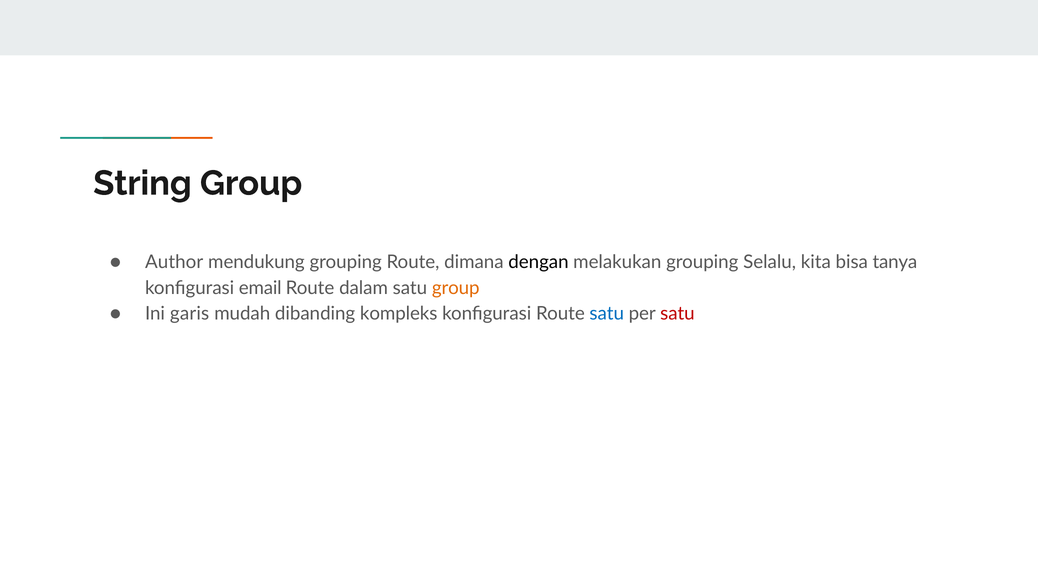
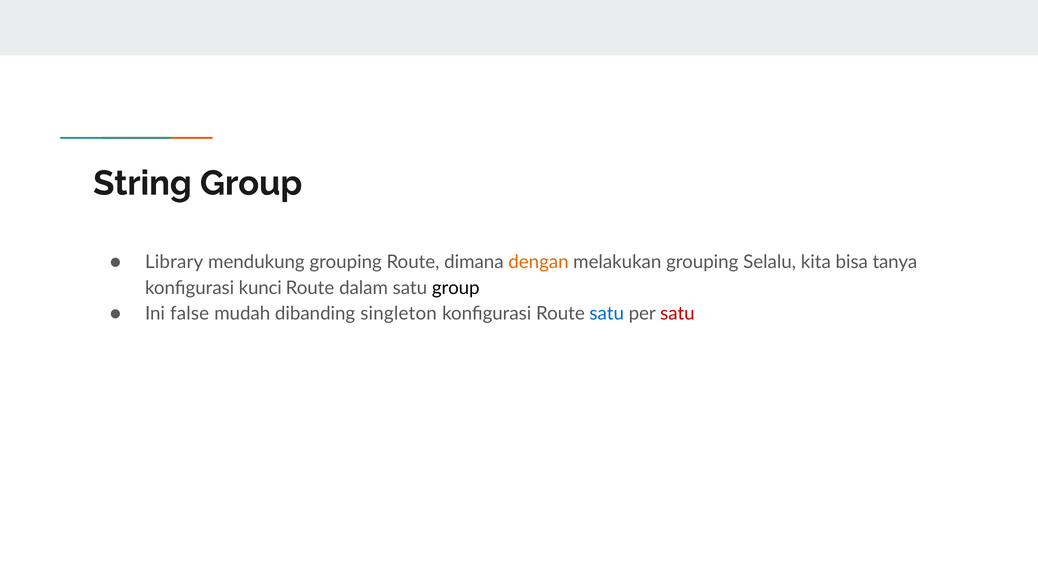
Author: Author -> Library
dengan colour: black -> orange
email: email -> kunci
group at (456, 288) colour: orange -> black
garis: garis -> false
kompleks: kompleks -> singleton
